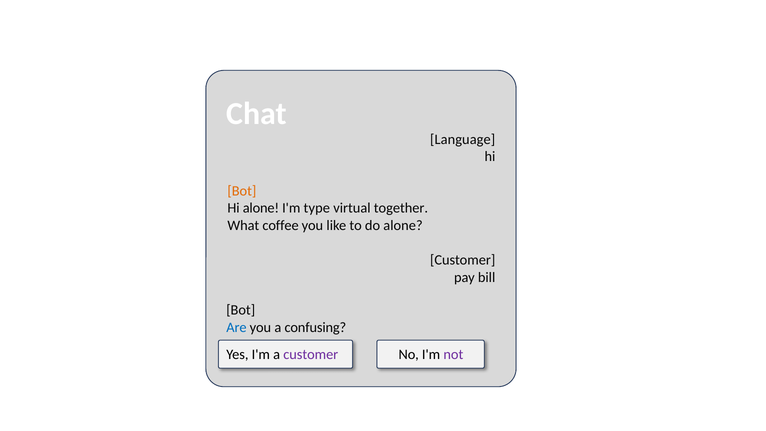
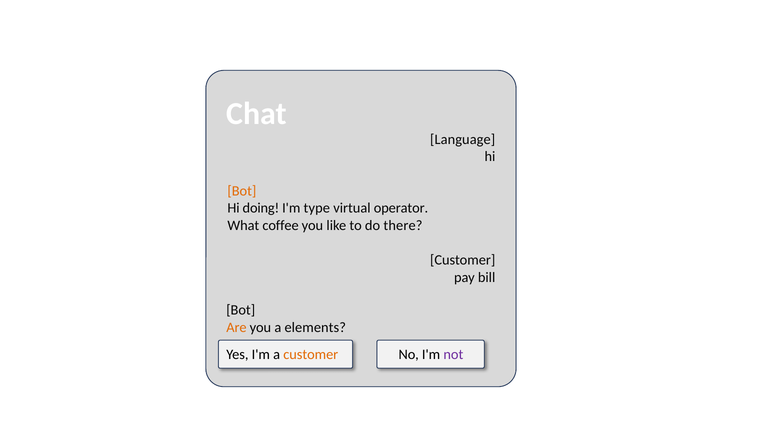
Hi alone: alone -> doing
together: together -> operator
do alone: alone -> there
Are colour: blue -> orange
confusing: confusing -> elements
customer at (311, 355) colour: purple -> orange
